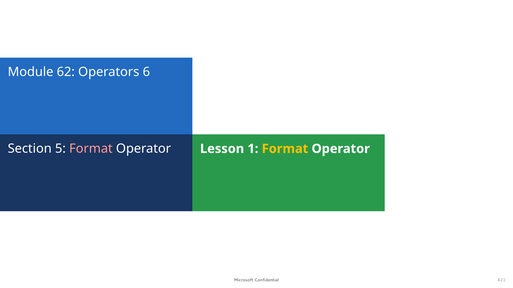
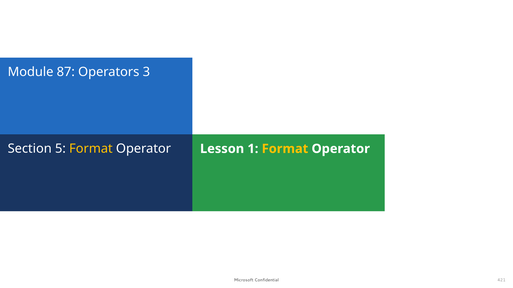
62: 62 -> 87
6: 6 -> 3
Format at (91, 149) colour: pink -> yellow
